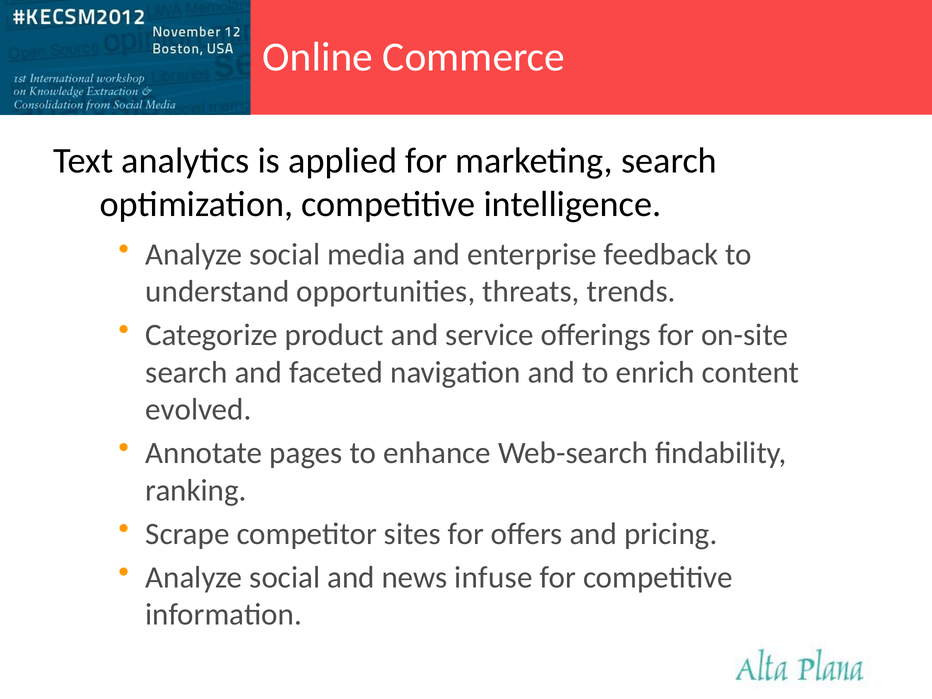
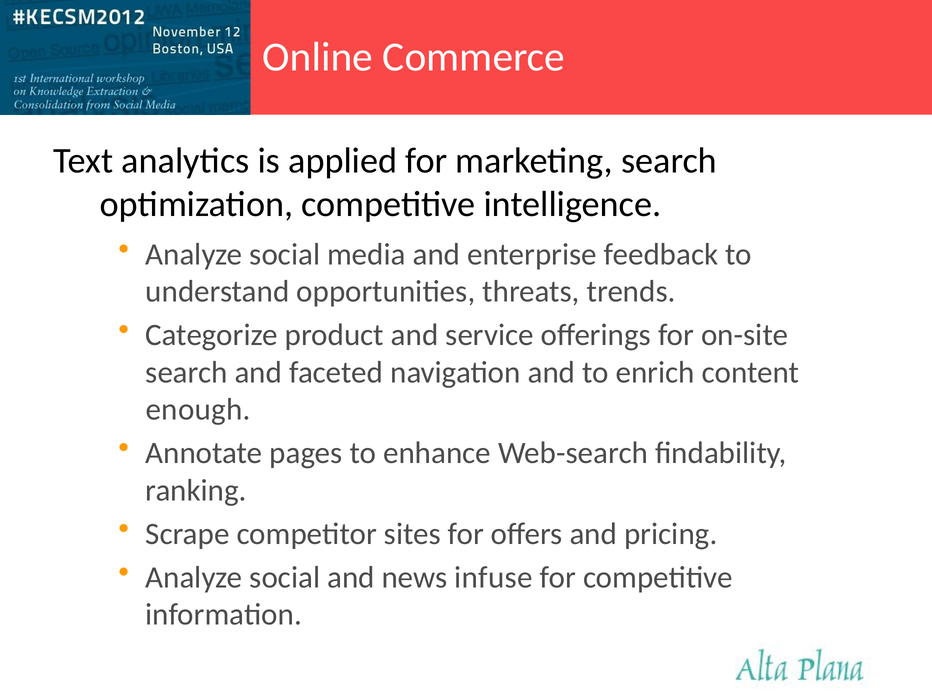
evolved: evolved -> enough
